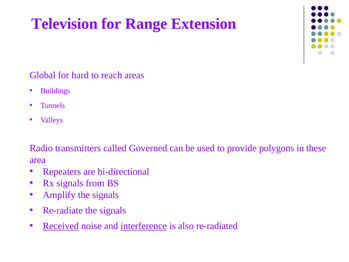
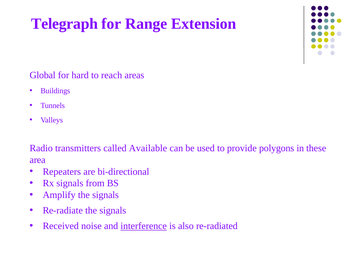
Television: Television -> Telegraph
Governed: Governed -> Available
Received underline: present -> none
